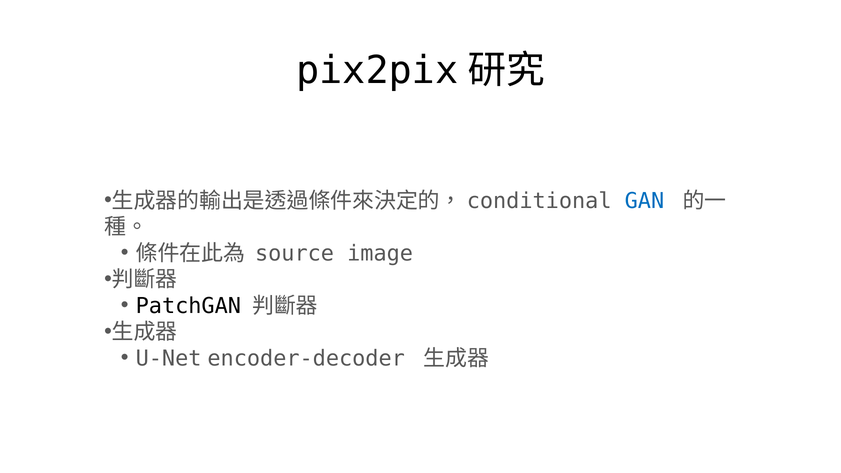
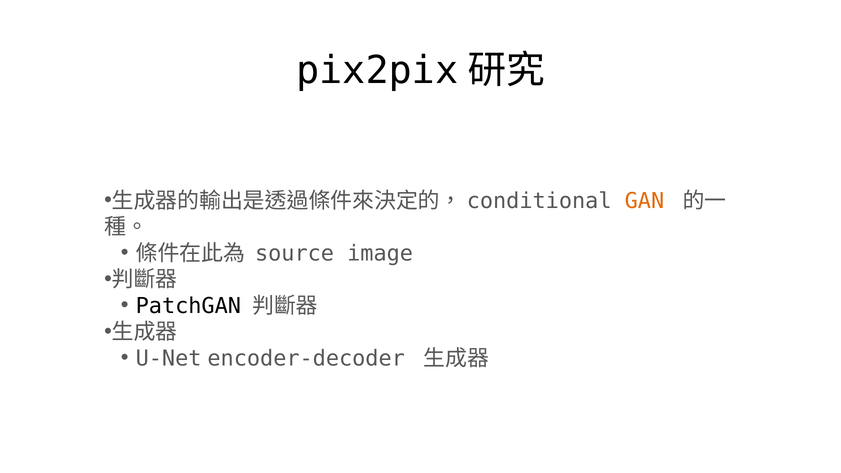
GAN colour: blue -> orange
